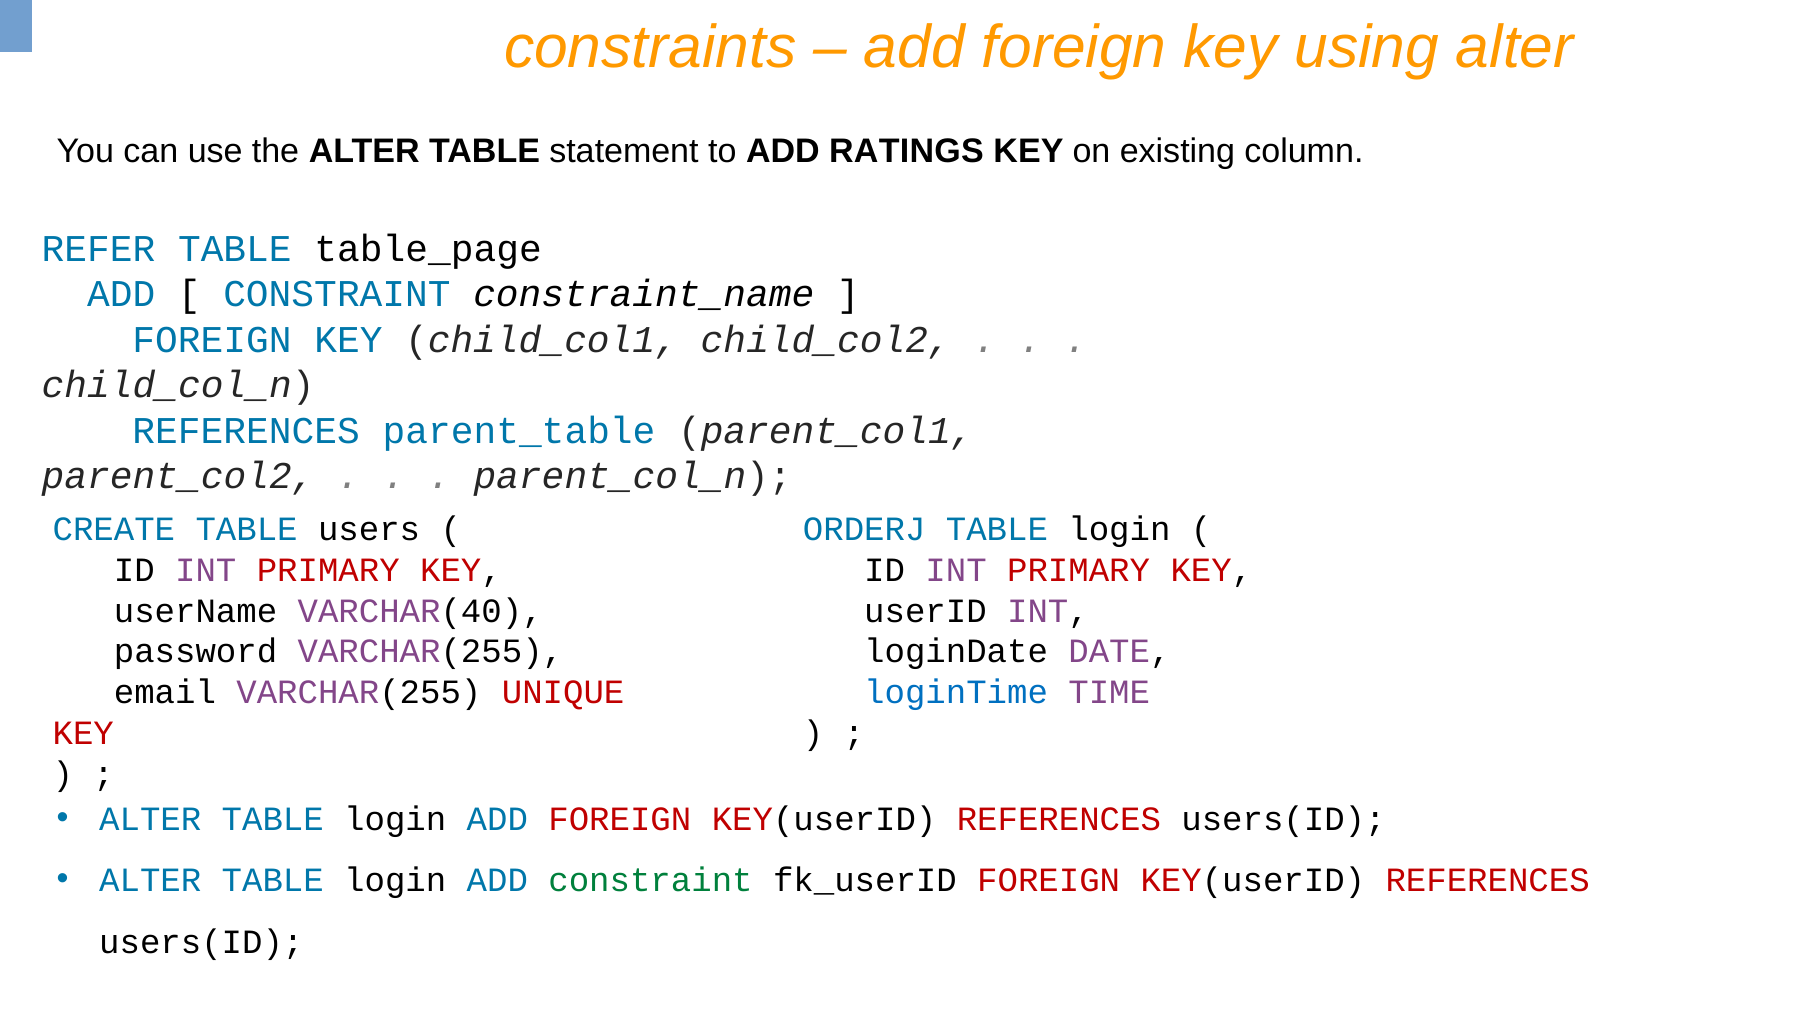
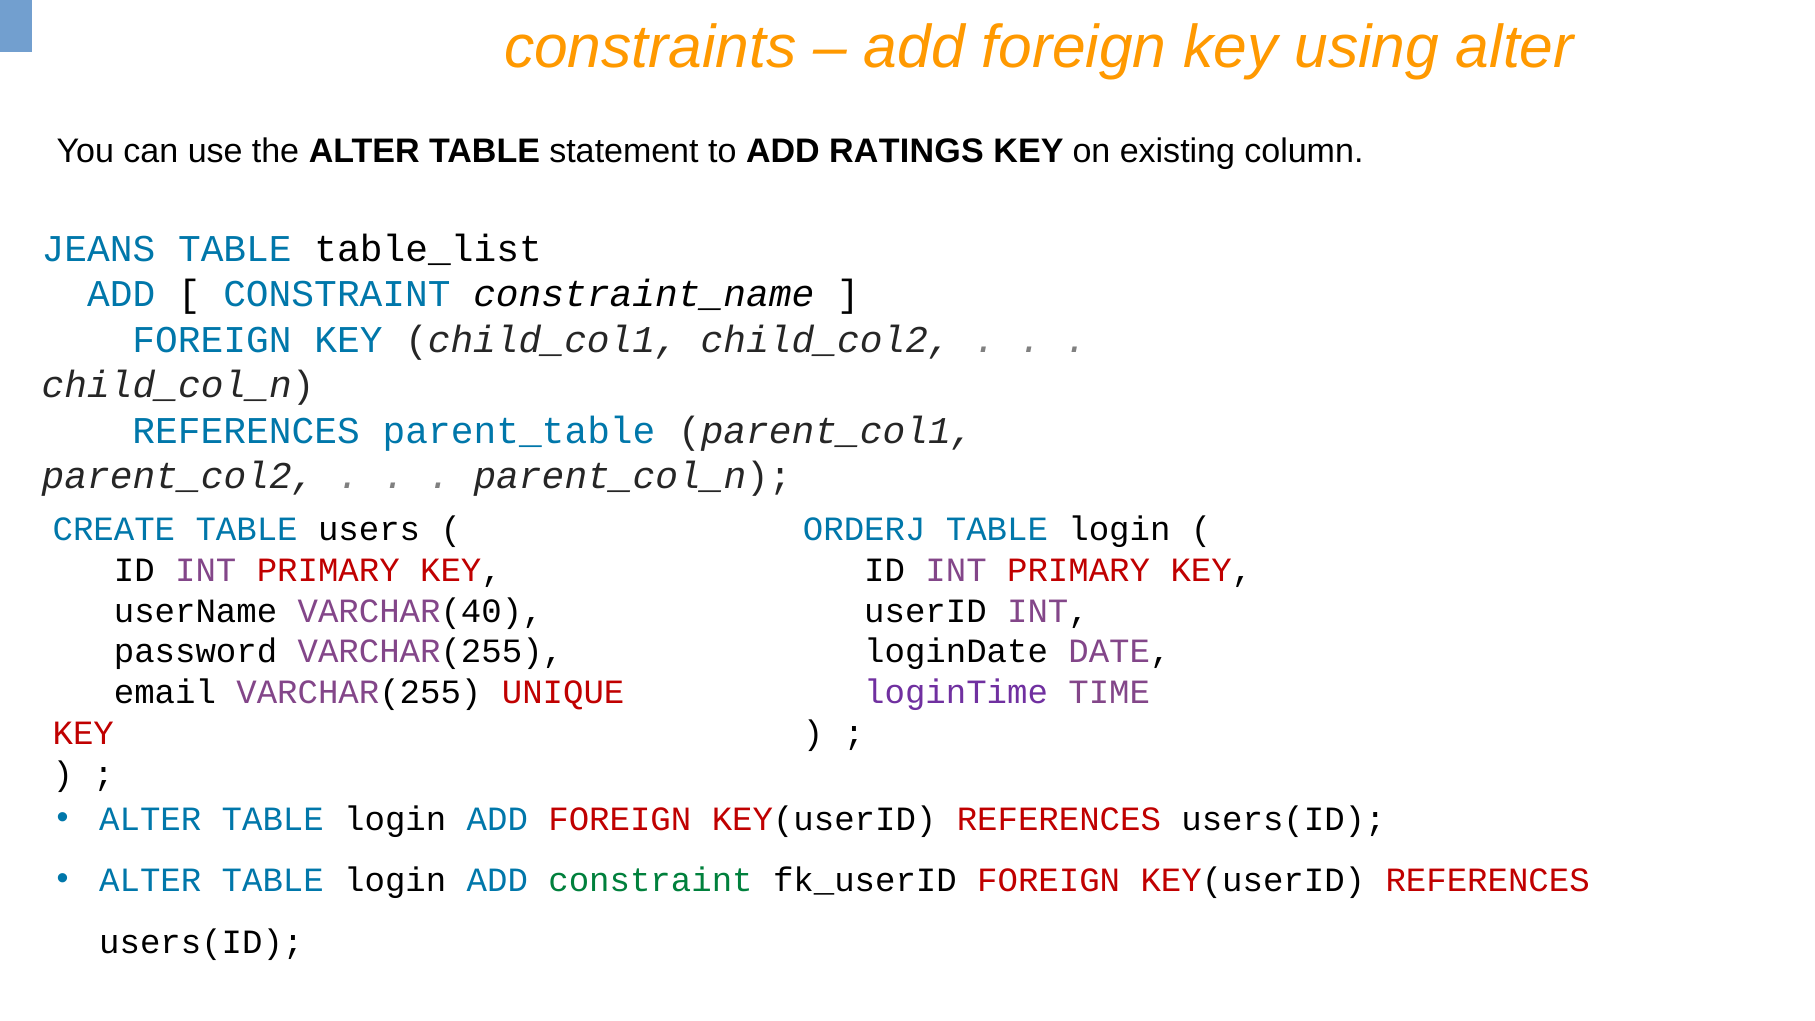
REFER: REFER -> JEANS
table_page: table_page -> table_list
loginTime colour: blue -> purple
